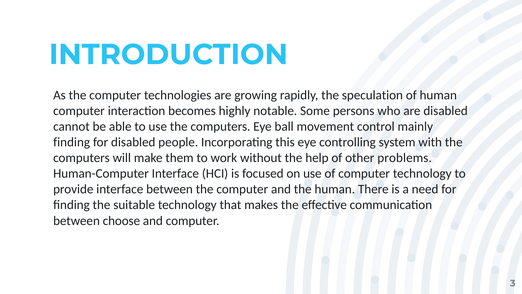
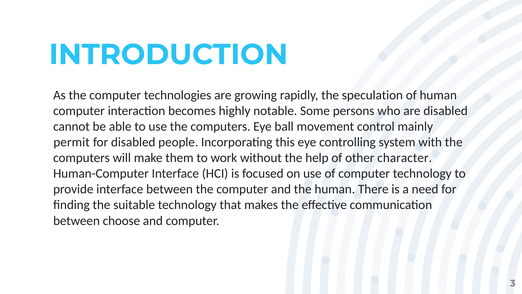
finding at (72, 142): finding -> permit
problems: problems -> character
